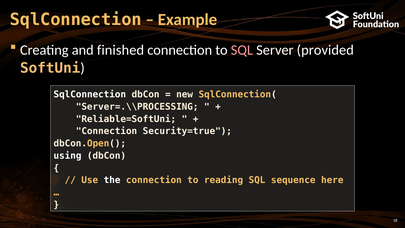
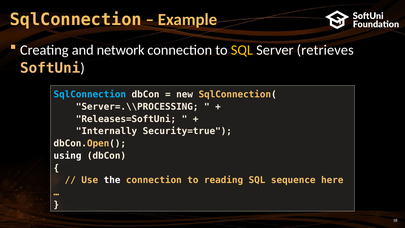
finished: finished -> network
SQL at (242, 50) colour: pink -> yellow
provided: provided -> retrieves
SqlConnection at (90, 94) colour: white -> light blue
Reliable=SoftUni: Reliable=SoftUni -> Releases=SoftUni
Connection at (107, 131): Connection -> Internally
